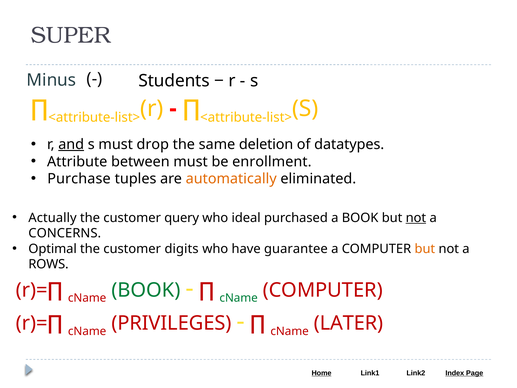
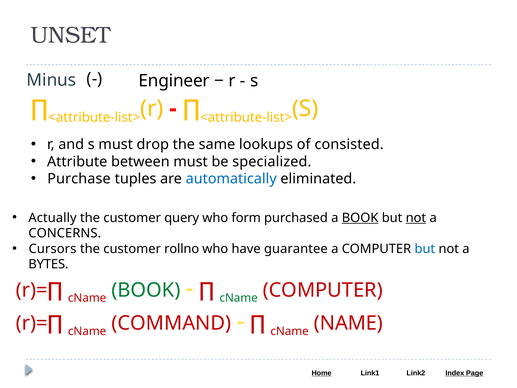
SUPER: SUPER -> UNSET
Students: Students -> Engineer
and underline: present -> none
deletion: deletion -> lookups
datatypes: datatypes -> consisted
enrollment: enrollment -> specialized
automatically colour: orange -> blue
ideal: ideal -> form
BOOK at (360, 218) underline: none -> present
Optimal: Optimal -> Cursors
digits: digits -> rollno
but at (425, 249) colour: orange -> blue
ROWS: ROWS -> BYTES
PRIVILEGES: PRIVILEGES -> COMMAND
LATER: LATER -> NAME
